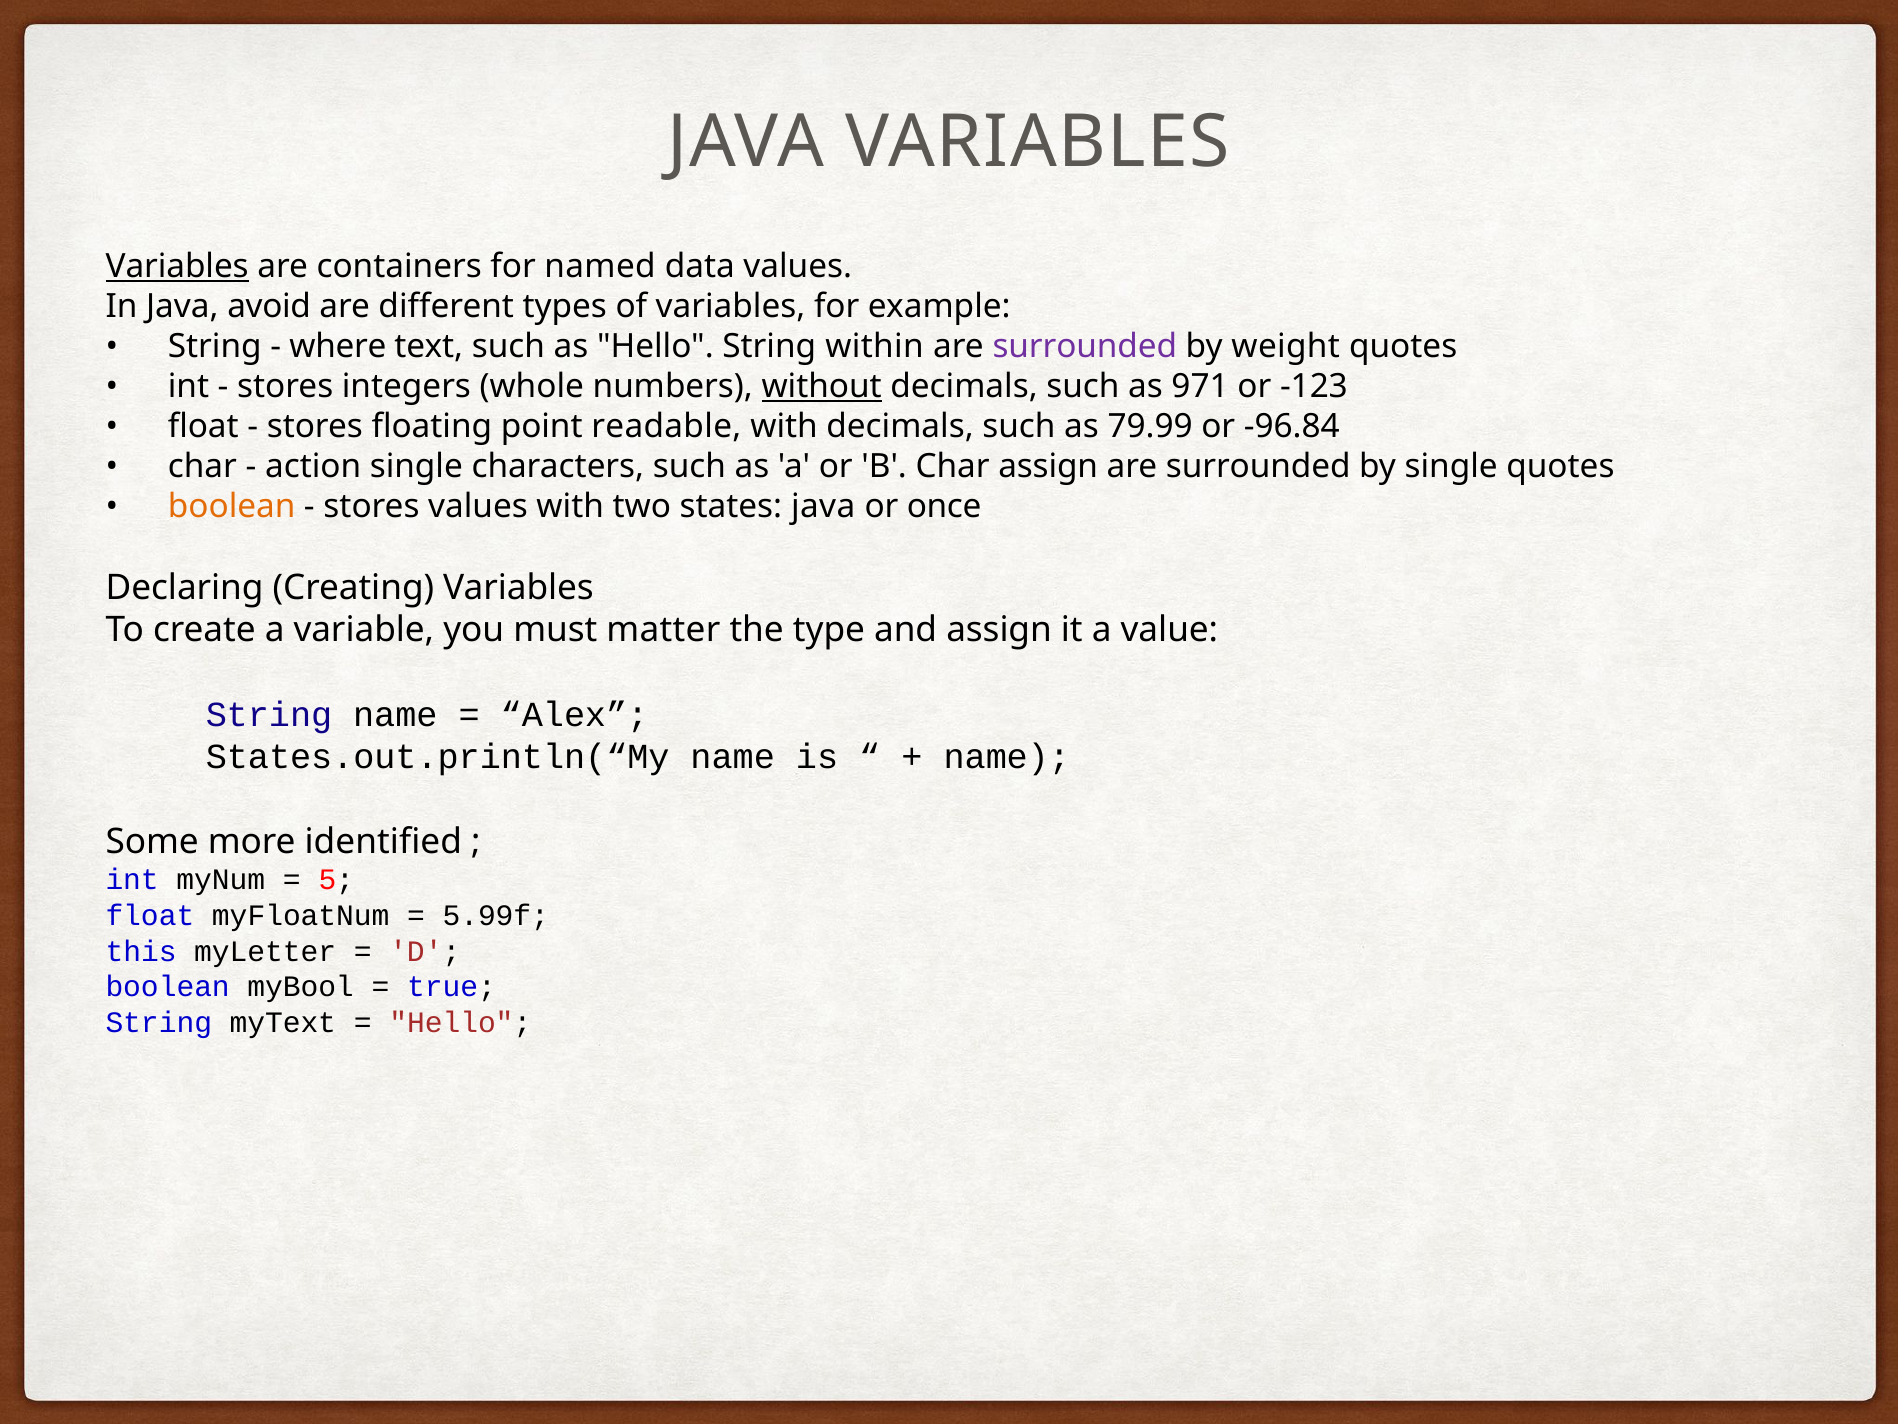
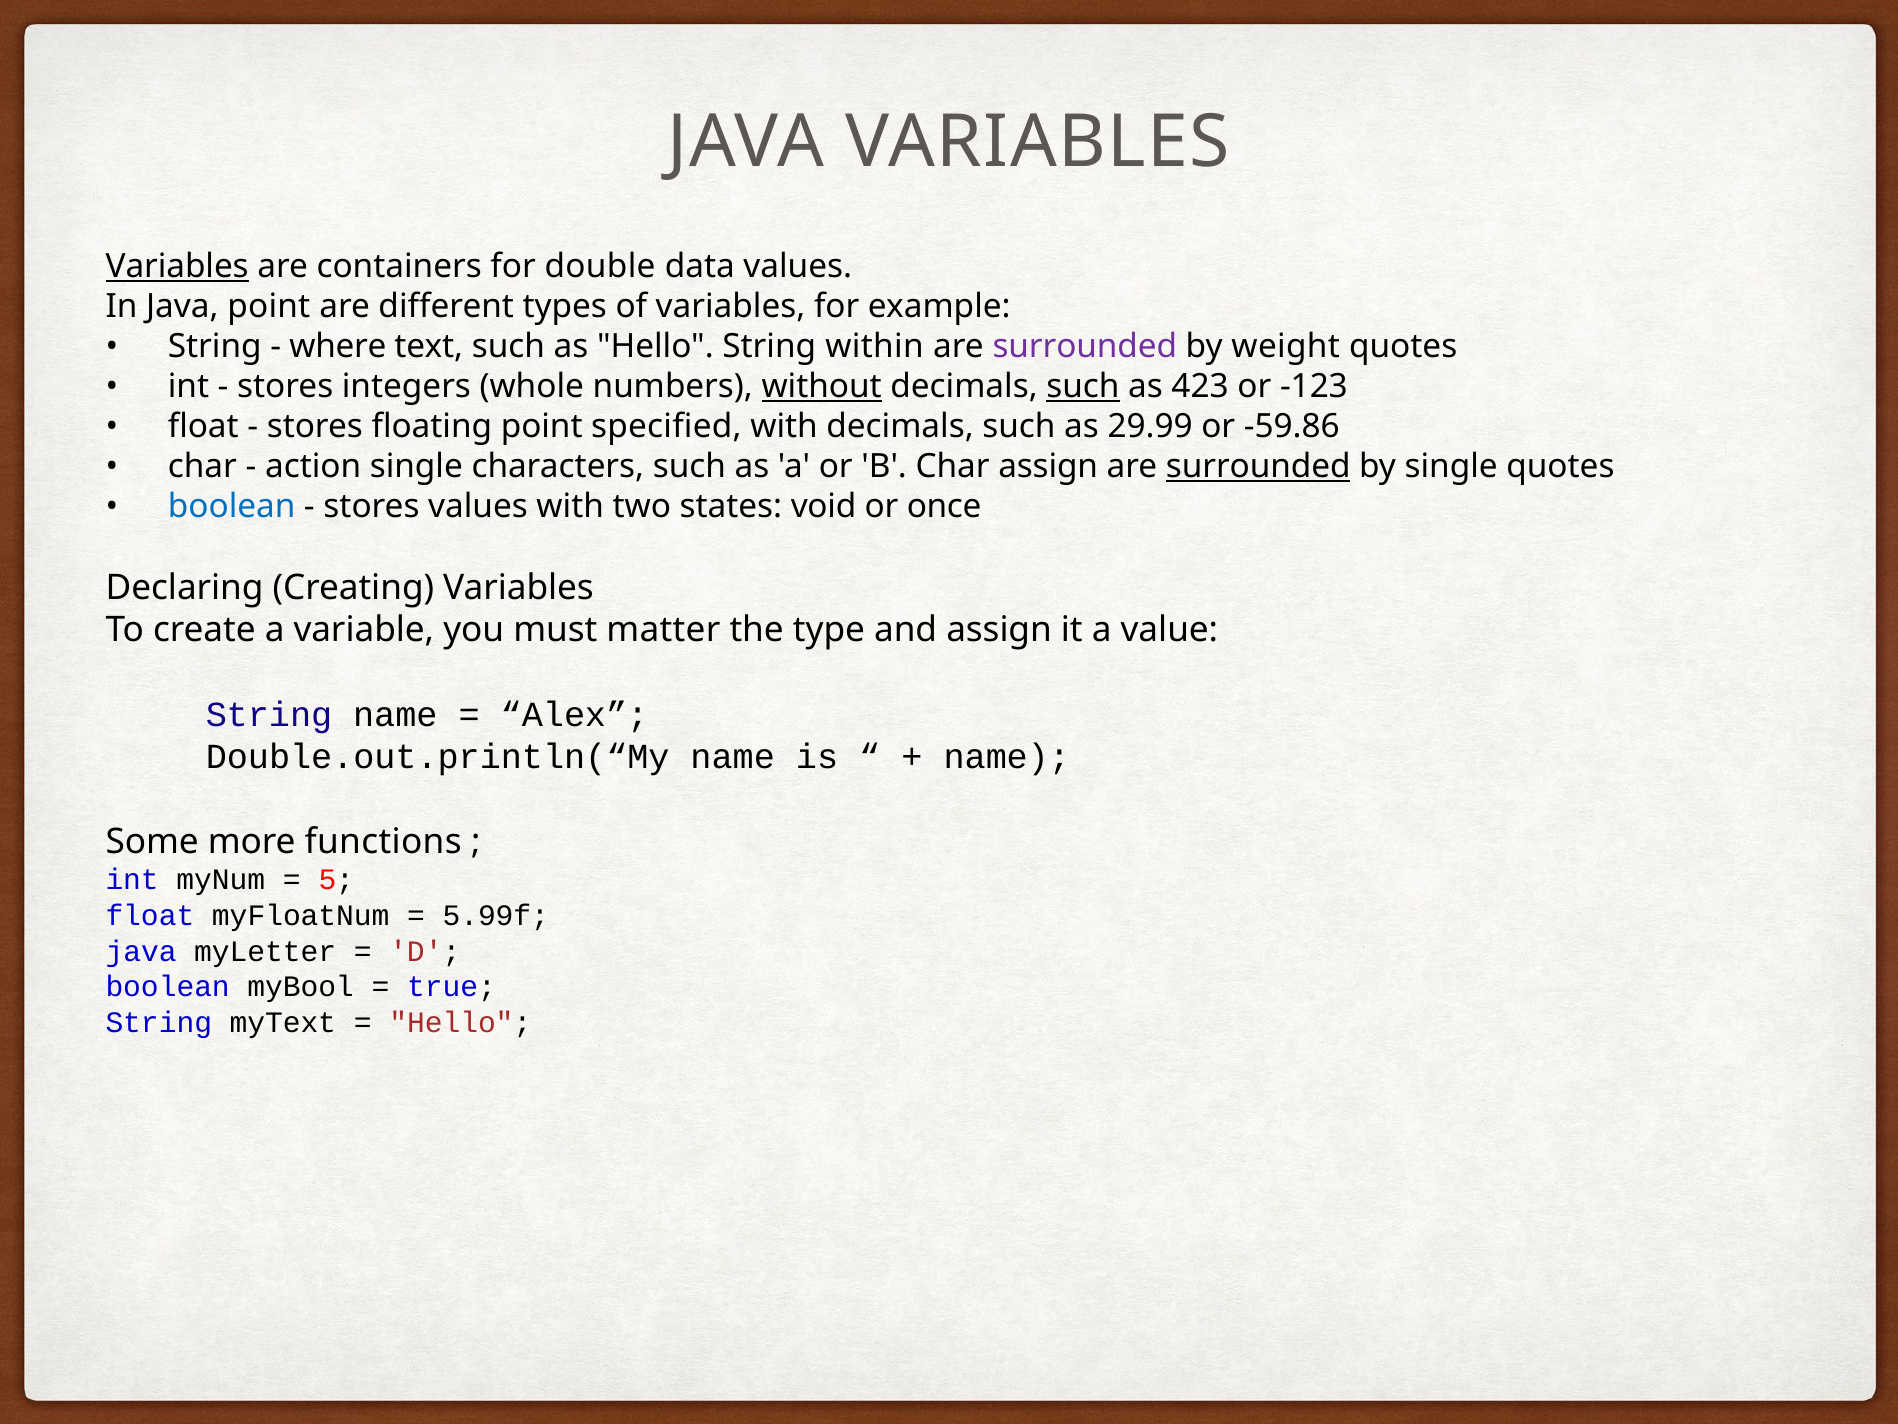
named: named -> double
Java avoid: avoid -> point
such at (1083, 386) underline: none -> present
971: 971 -> 423
readable: readable -> specified
79.99: 79.99 -> 29.99
-96.84: -96.84 -> -59.86
surrounded at (1258, 466) underline: none -> present
boolean at (232, 507) colour: orange -> blue
states java: java -> void
States.out.println(“My: States.out.println(“My -> Double.out.println(“My
identified: identified -> functions
this at (141, 951): this -> java
